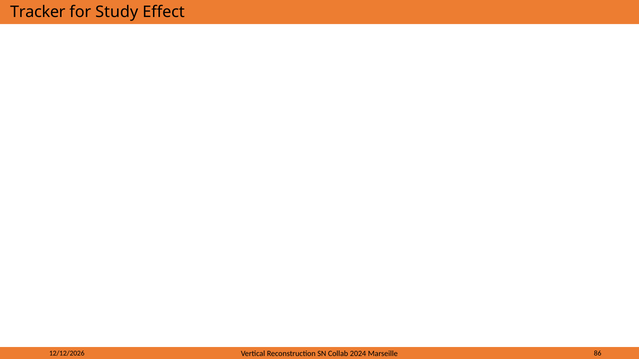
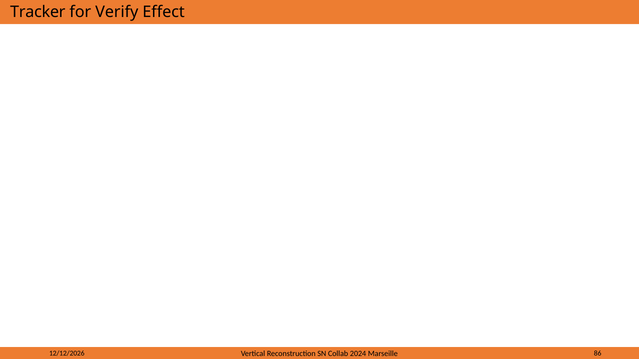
Study: Study -> Verify
